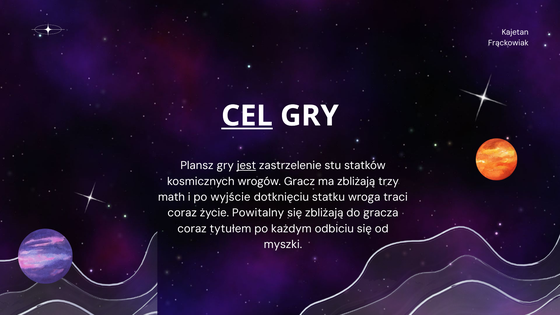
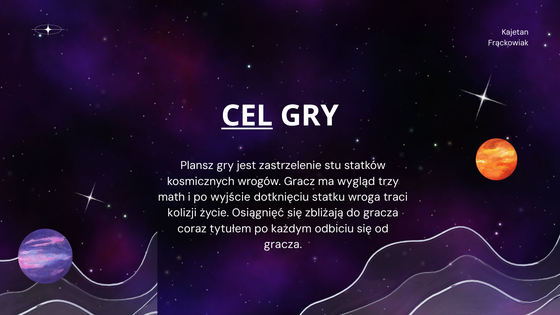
jest underline: present -> none
ma zbliżają: zbliżają -> wygląd
coraz at (182, 213): coraz -> kolizji
Powitalny: Powitalny -> Osiągnięć
myszki at (283, 244): myszki -> gracza
